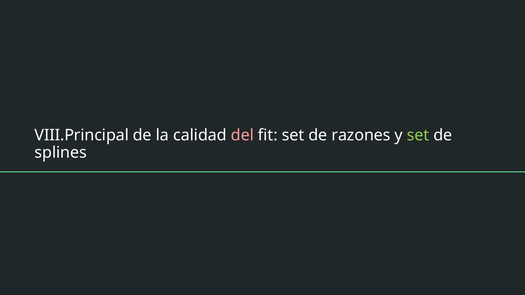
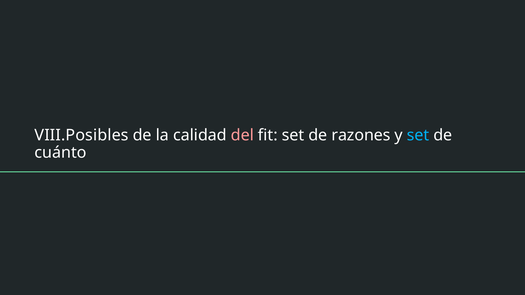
VIII.Principal: VIII.Principal -> VIII.Posibles
set at (418, 135) colour: light green -> light blue
splines: splines -> cuánto
